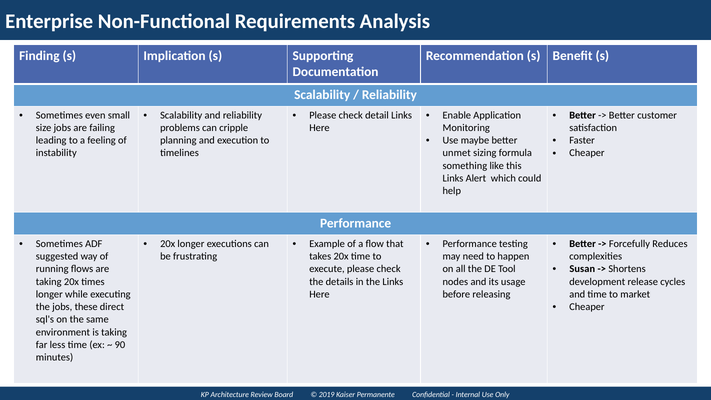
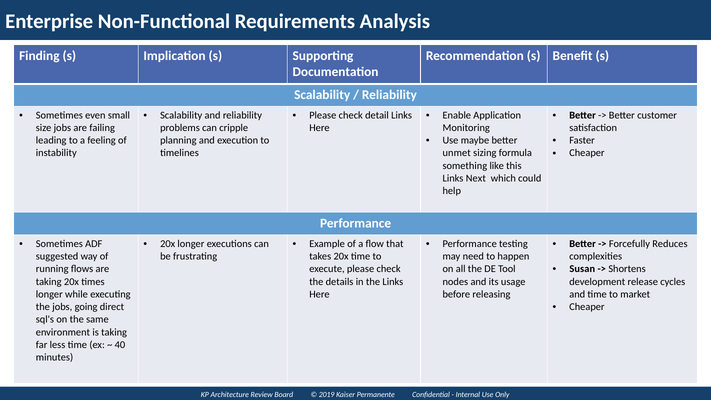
Alert: Alert -> Next
these: these -> going
90: 90 -> 40
